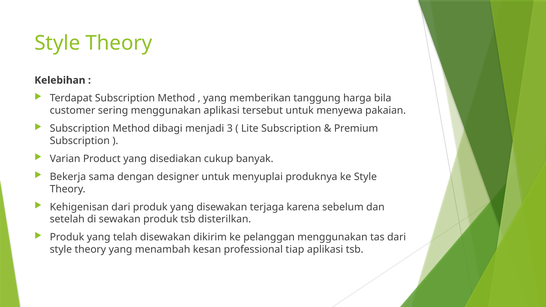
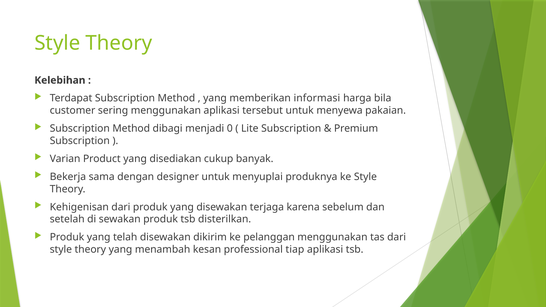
tanggung: tanggung -> informasi
3: 3 -> 0
